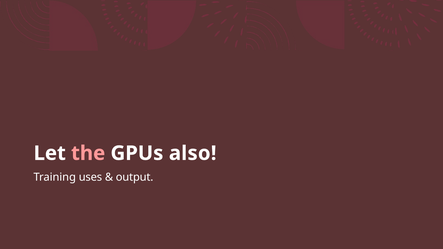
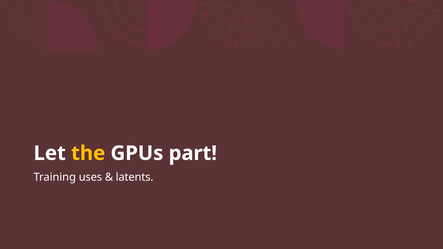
the colour: pink -> yellow
also: also -> part
output: output -> latents
